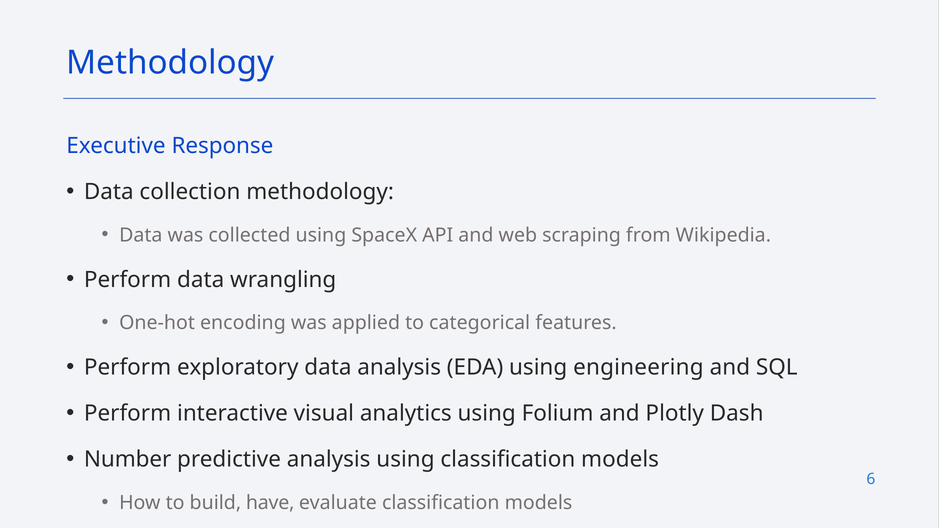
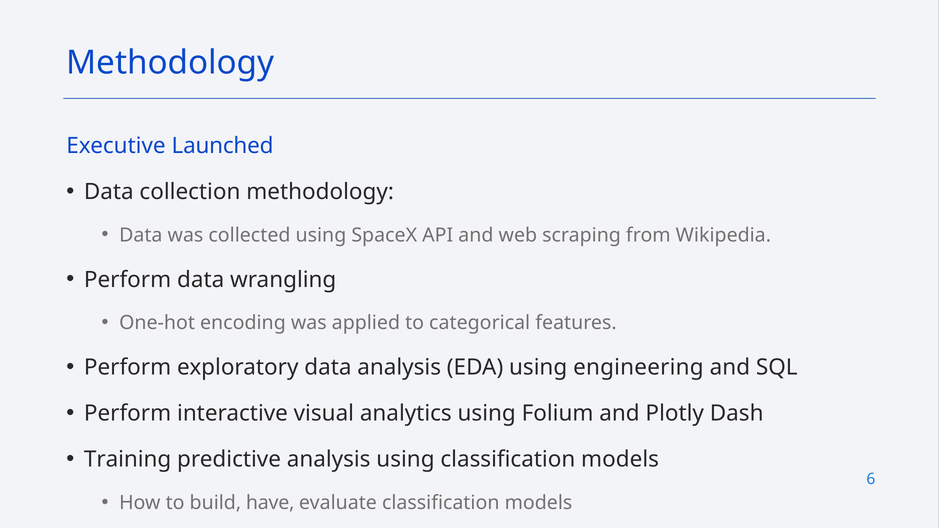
Response: Response -> Launched
Number: Number -> Training
